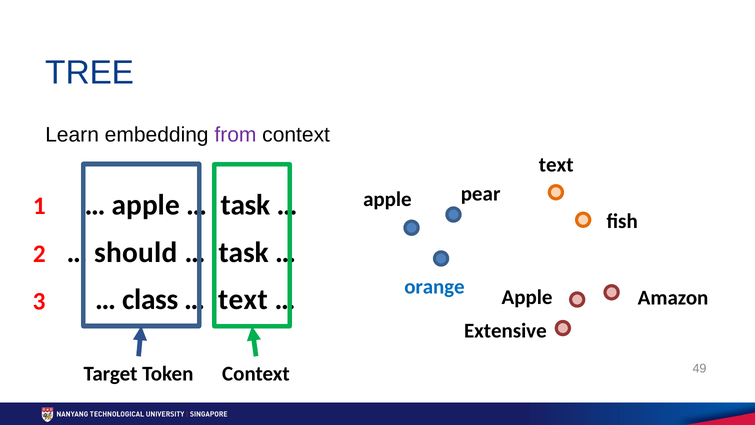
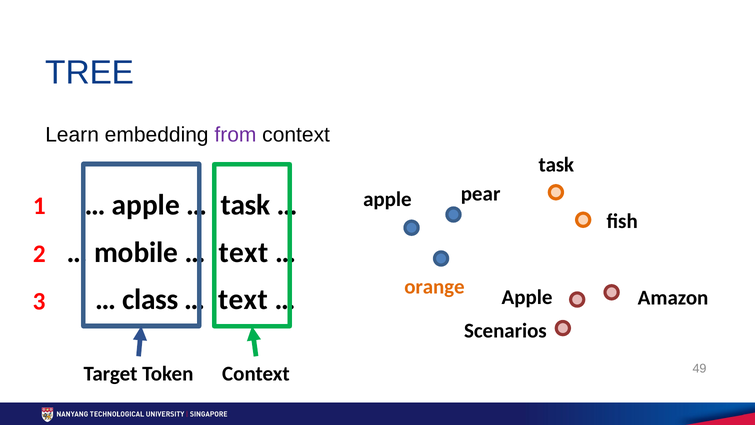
text at (556, 165): text -> task
should: should -> mobile
task at (244, 252): task -> text
orange colour: blue -> orange
Extensive: Extensive -> Scenarios
